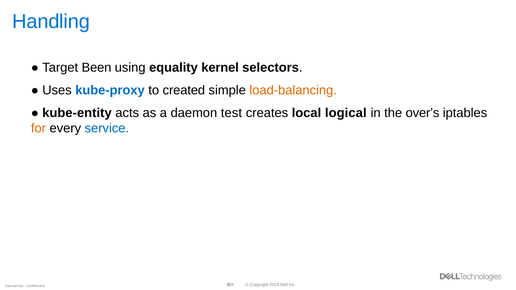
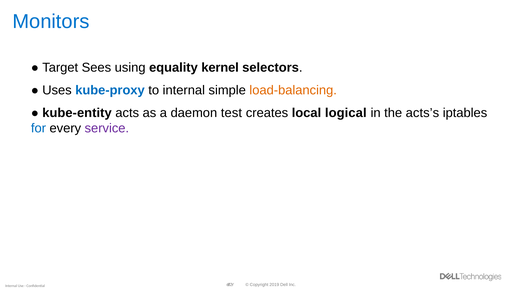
Handling: Handling -> Monitors
Been: Been -> Sees
to created: created -> internal
over’s: over’s -> acts’s
for colour: orange -> blue
service colour: blue -> purple
